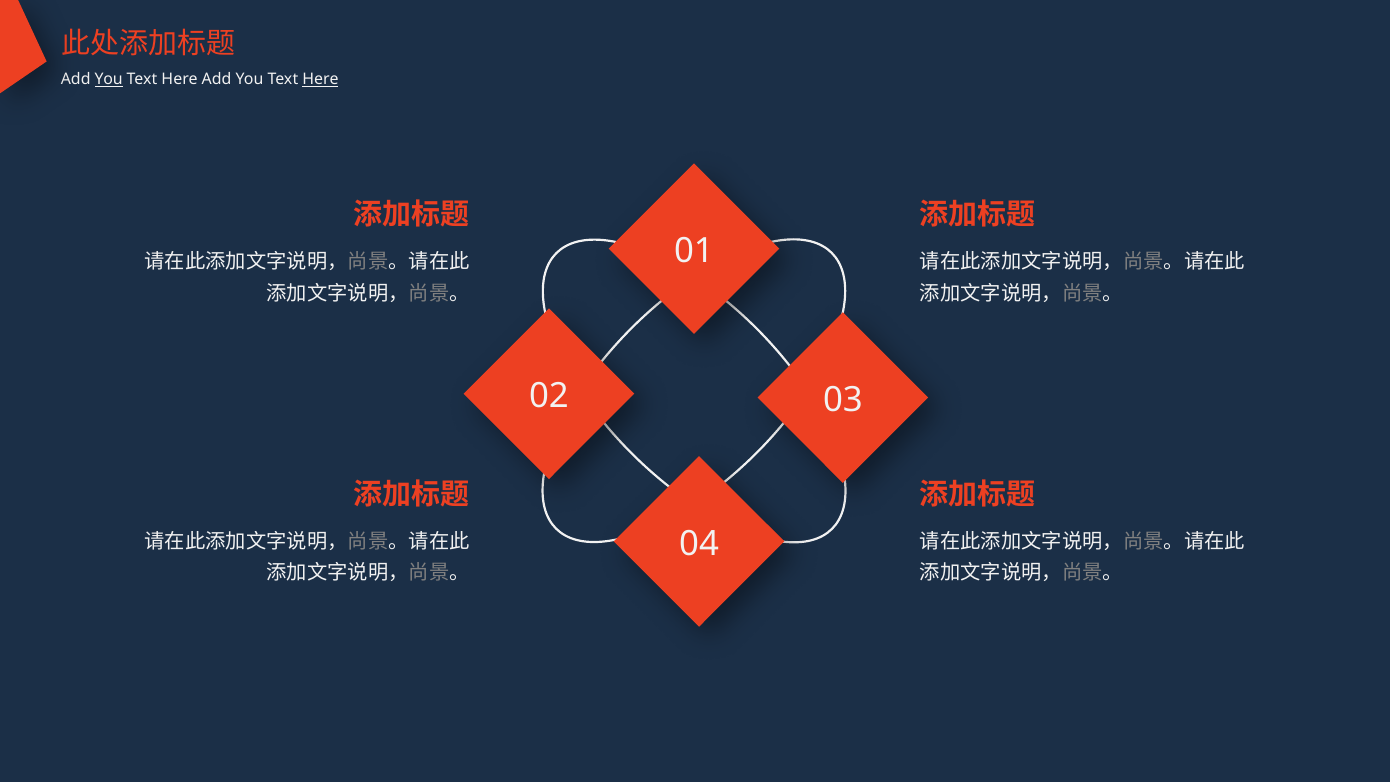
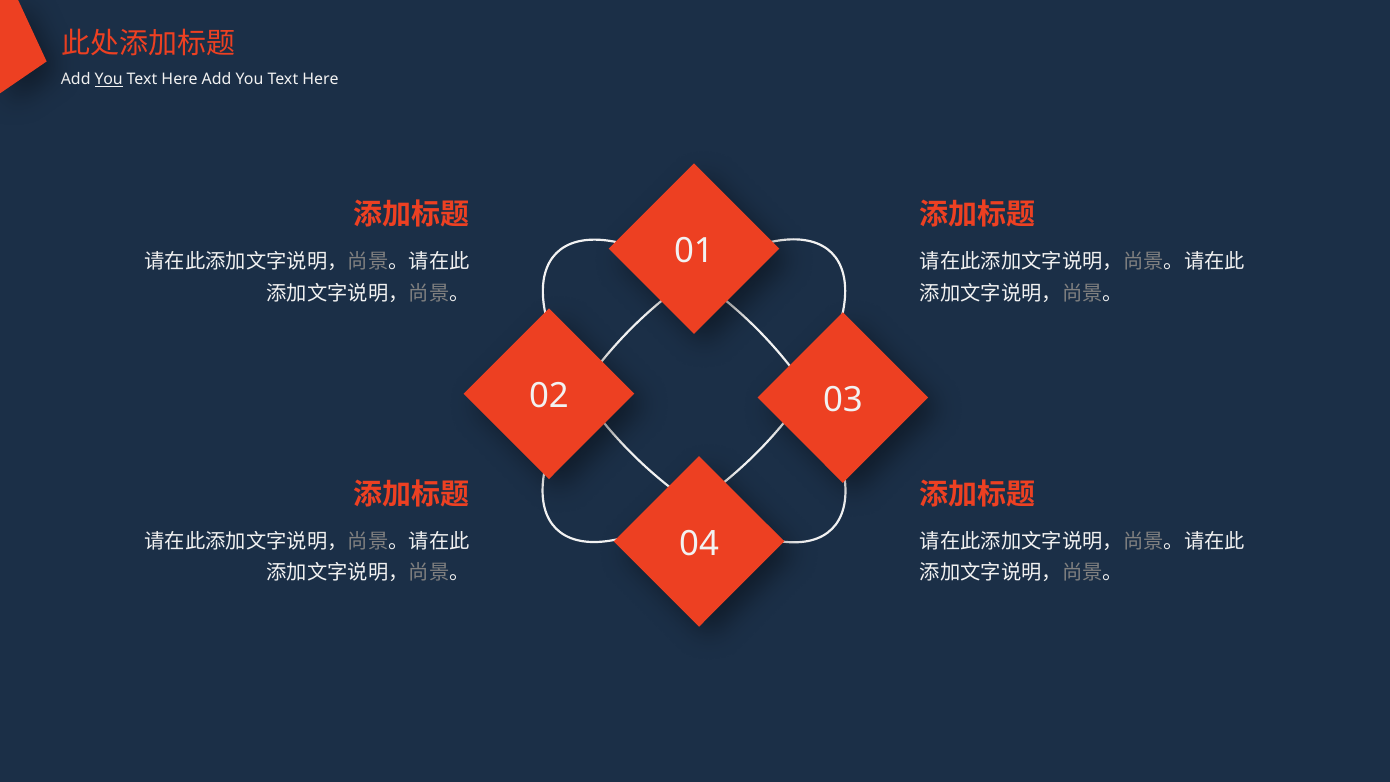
Here at (320, 79) underline: present -> none
